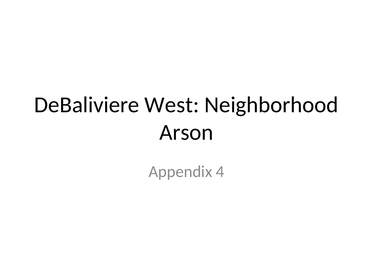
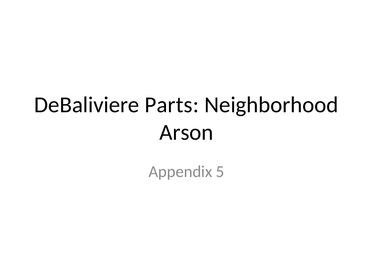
West: West -> Parts
4: 4 -> 5
